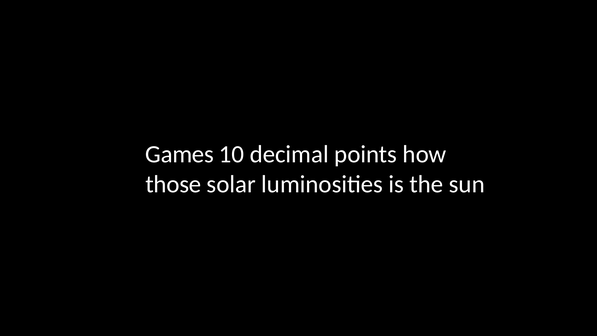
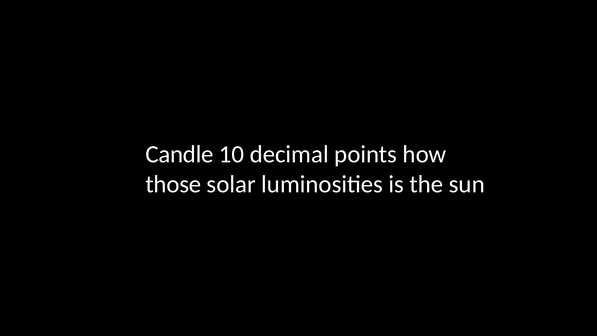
Games: Games -> Candle
